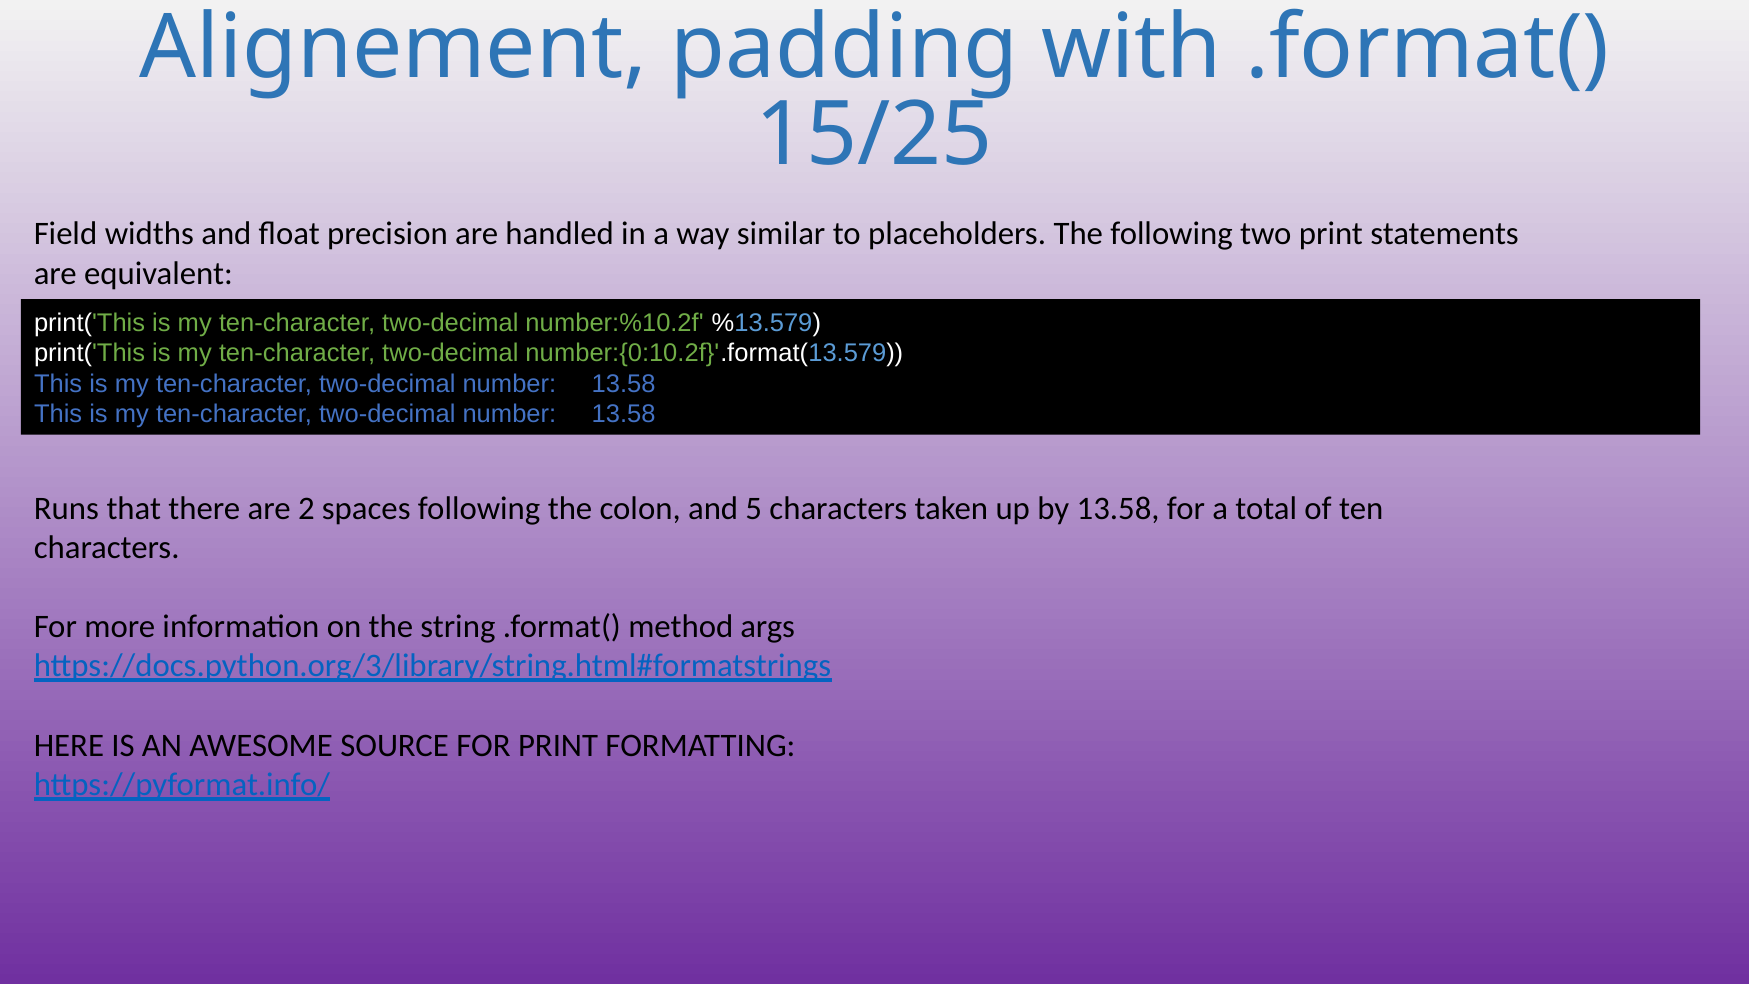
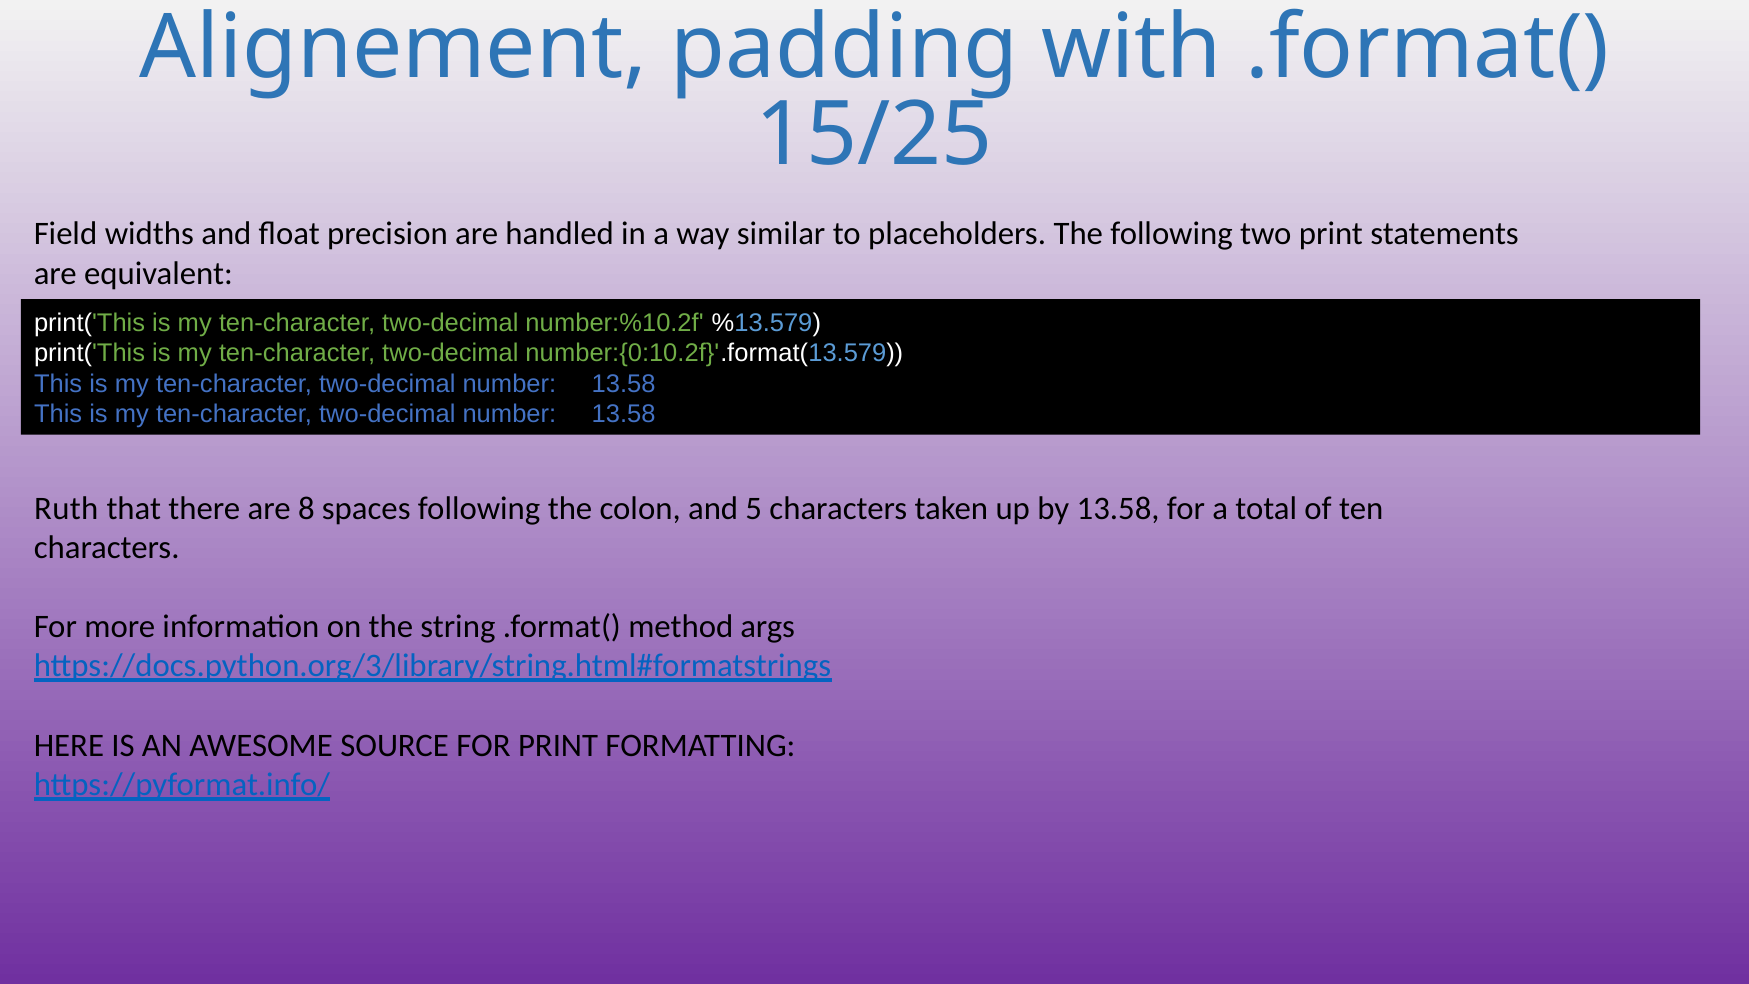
Runs: Runs -> Ruth
2: 2 -> 8
